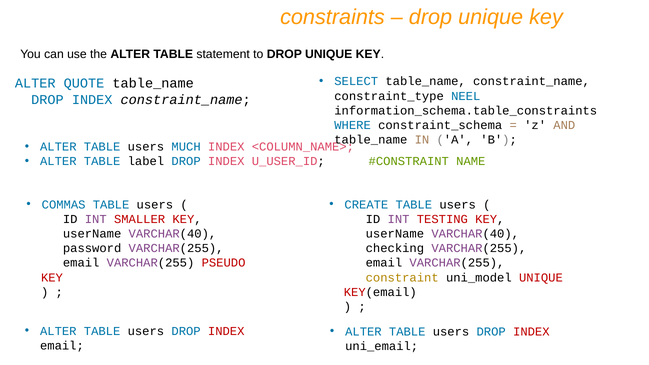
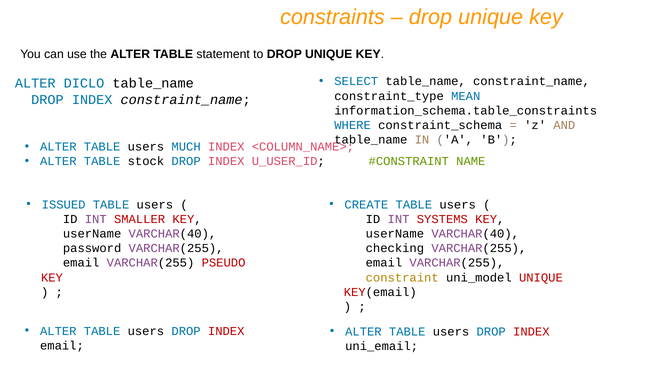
QUOTE: QUOTE -> DICLO
NEEL: NEEL -> MEAN
label: label -> stock
COMMAS: COMMAS -> ISSUED
TESTING: TESTING -> SYSTEMS
